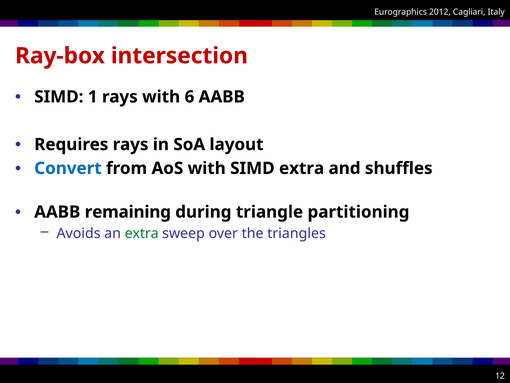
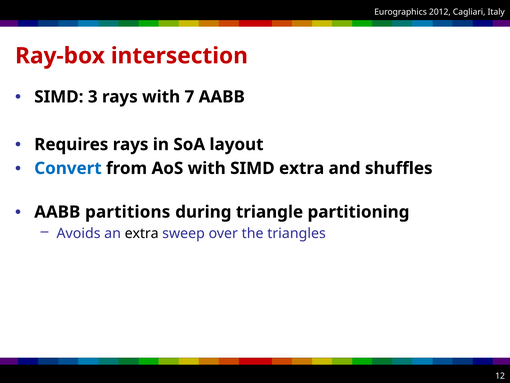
1: 1 -> 3
6: 6 -> 7
remaining: remaining -> partitions
extra at (142, 233) colour: green -> black
